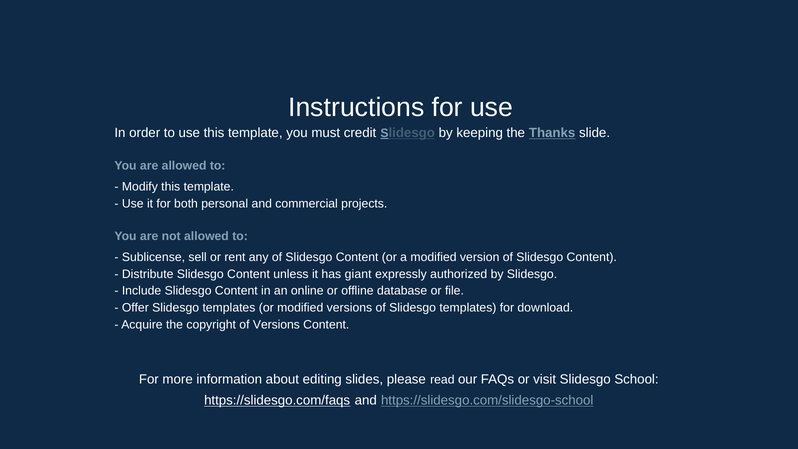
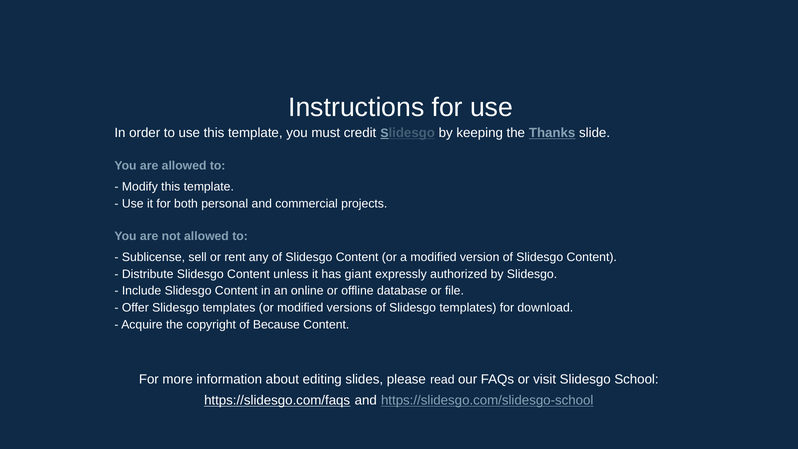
of Versions: Versions -> Because
